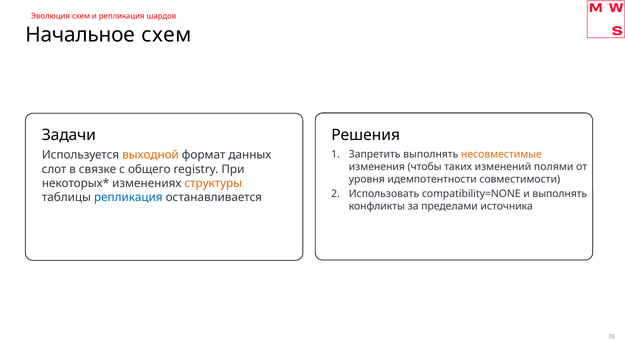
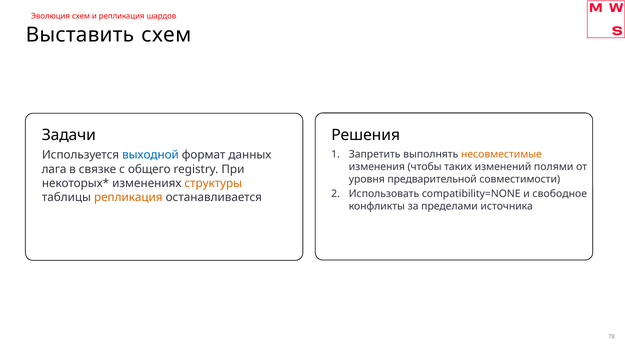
Начальное: Начальное -> Выставить
выходной colour: orange -> blue
слот: слот -> лага
идемпотентности: идемпотентности -> предварительной
и выполнять: выполнять -> свободное
репликация at (128, 198) colour: blue -> orange
